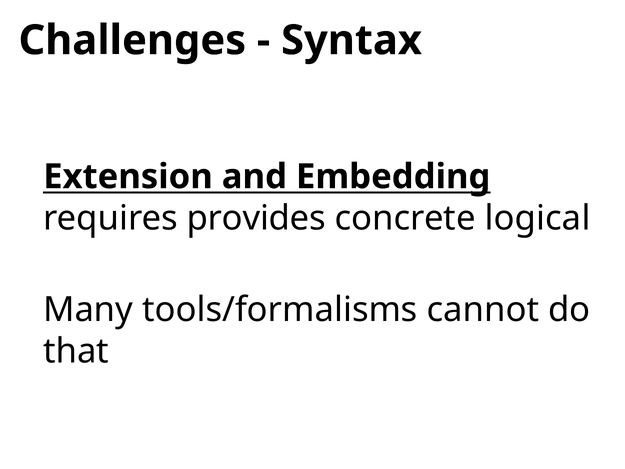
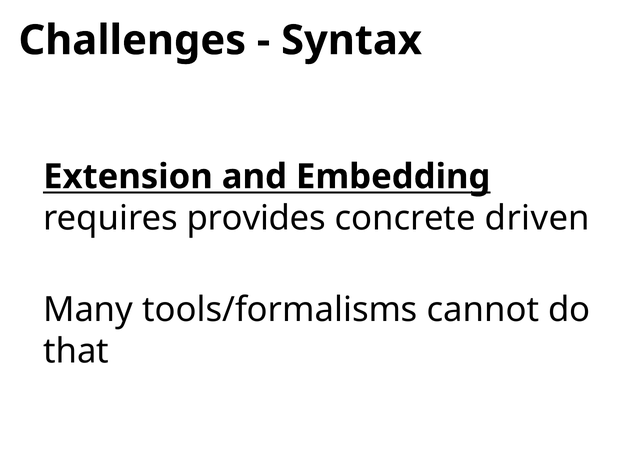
logical: logical -> driven
